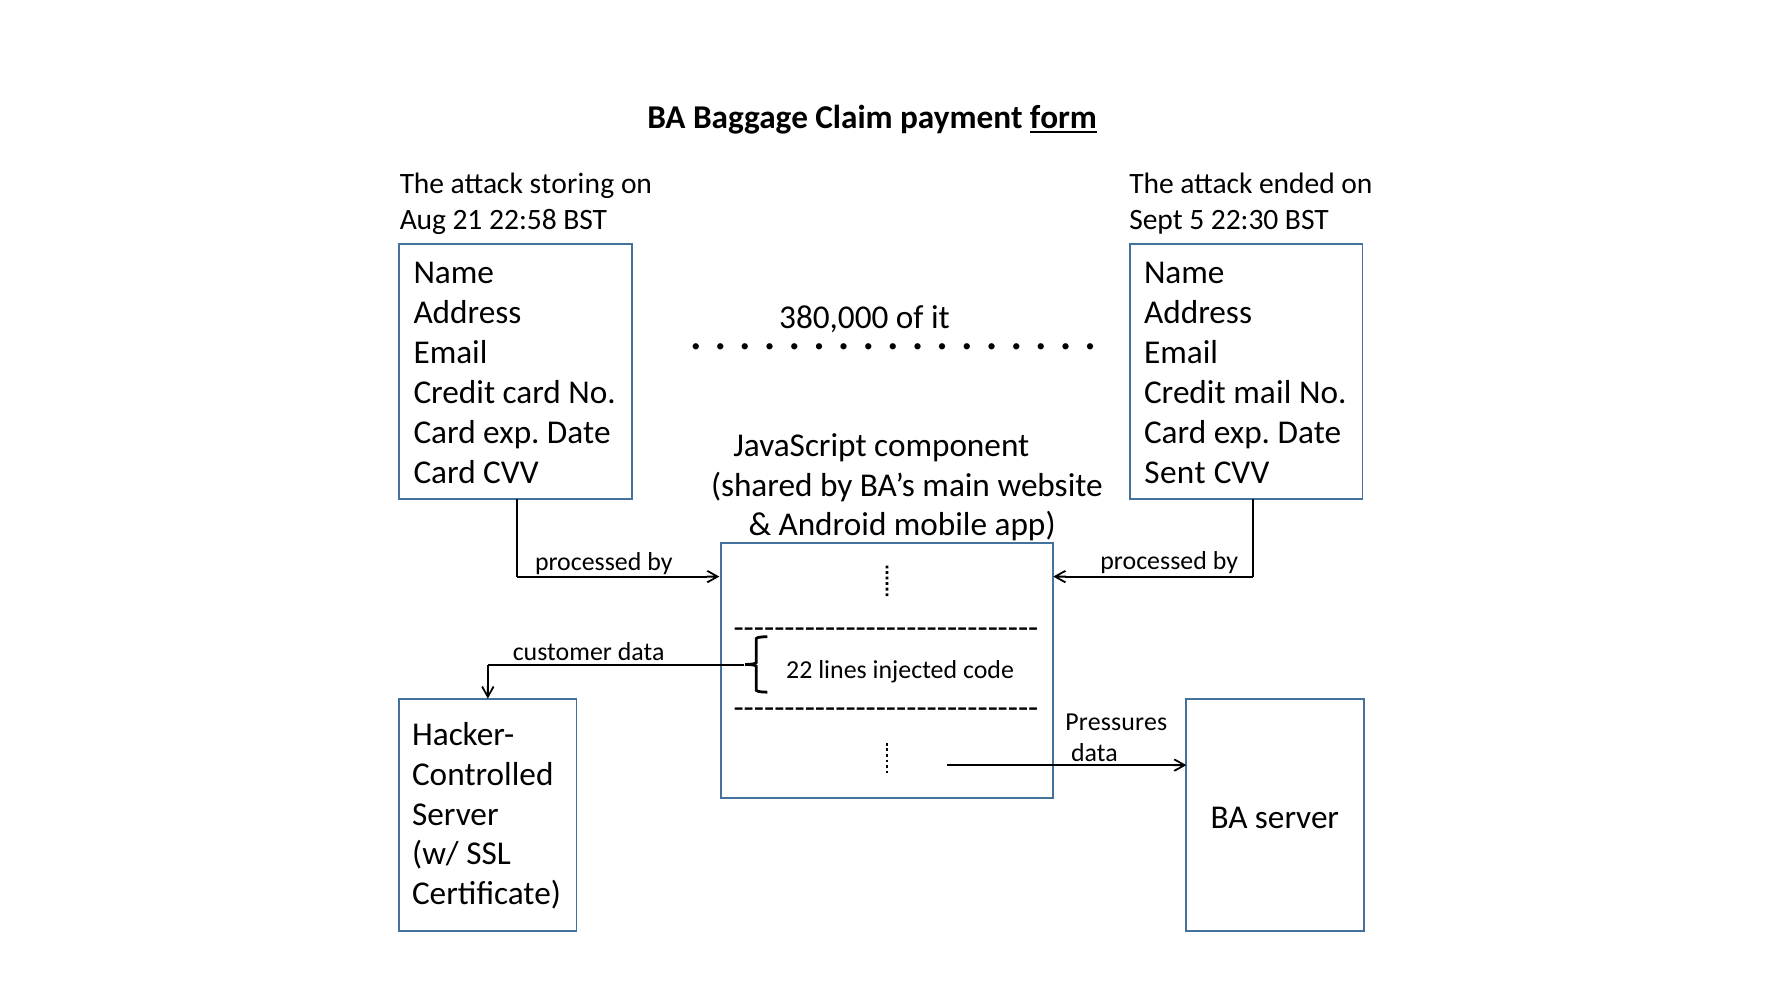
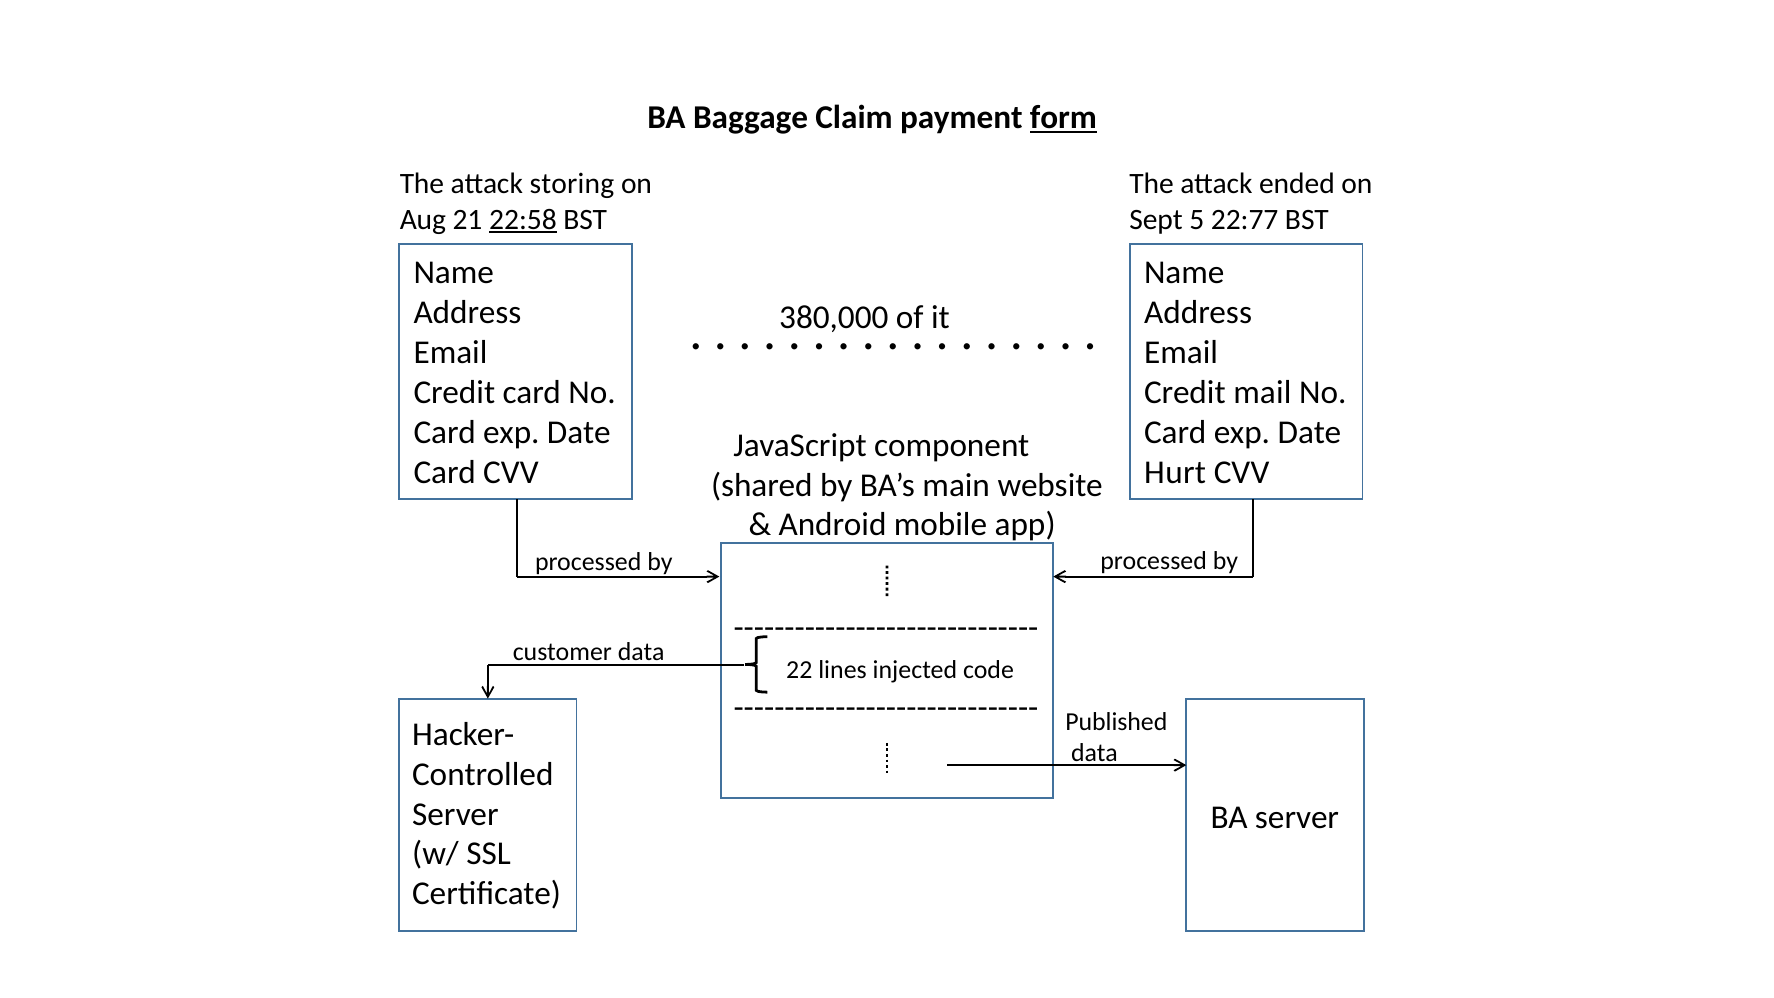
22:58 underline: none -> present
22:30: 22:30 -> 22:77
Sent: Sent -> Hurt
Pressures: Pressures -> Published
